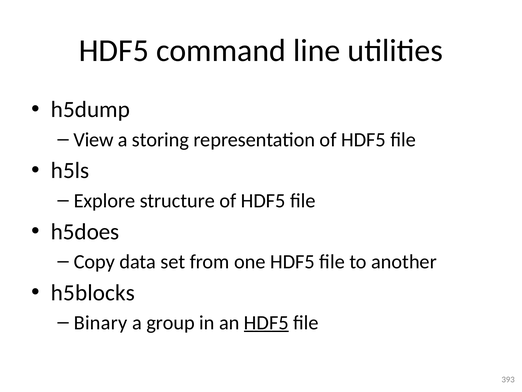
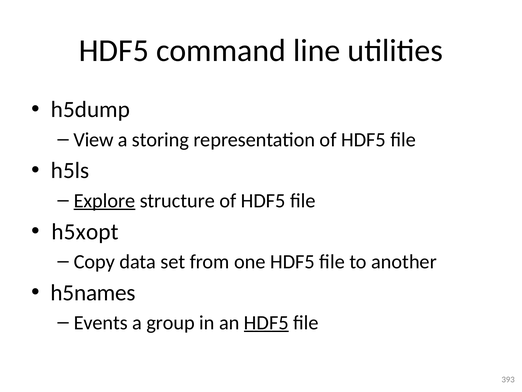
Explore underline: none -> present
h5does: h5does -> h5xopt
h5blocks: h5blocks -> h5names
Binary: Binary -> Events
